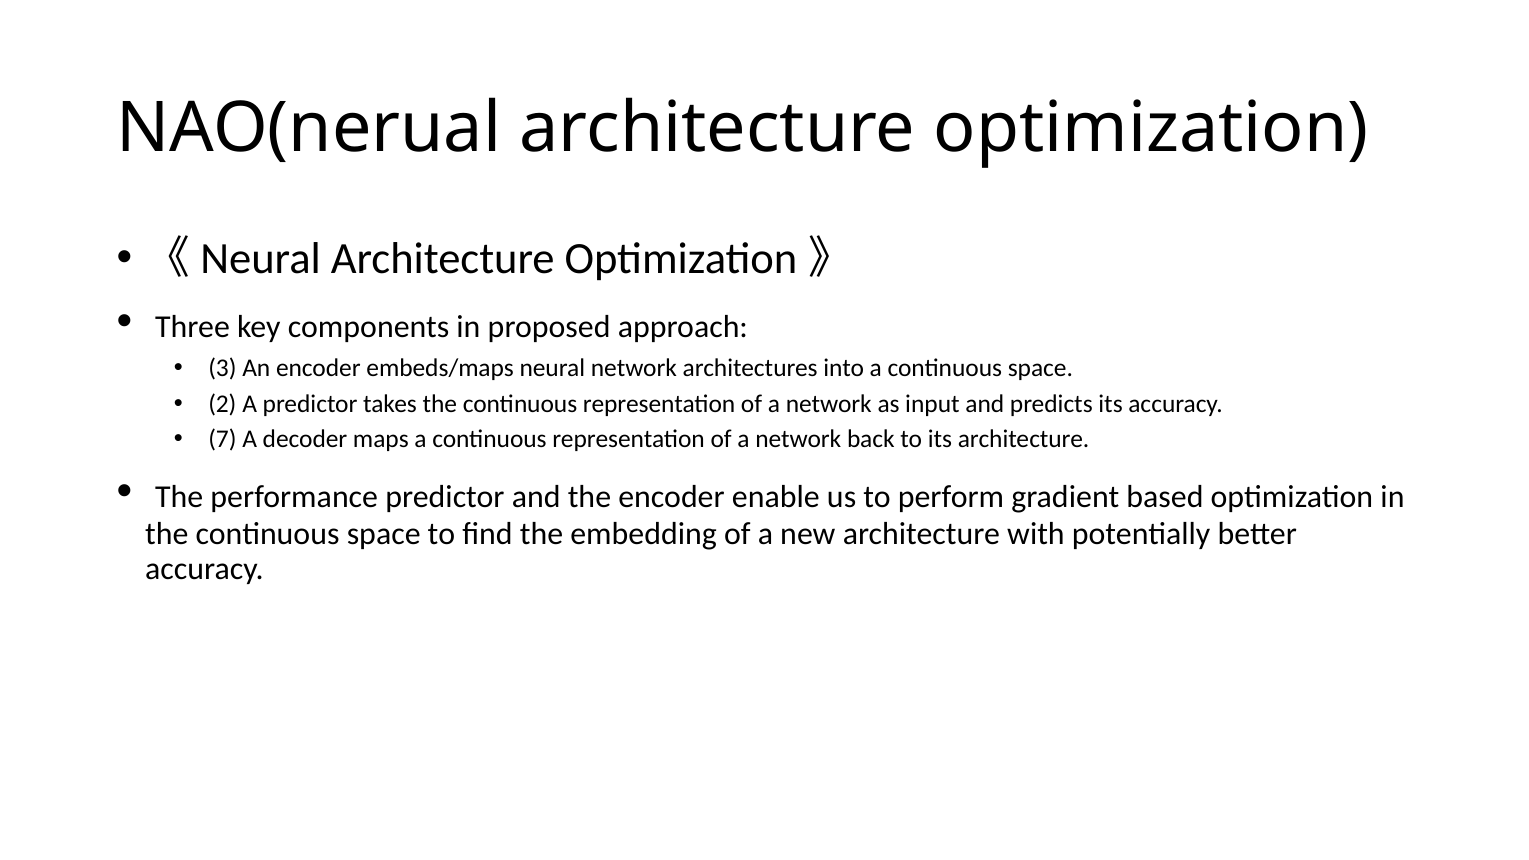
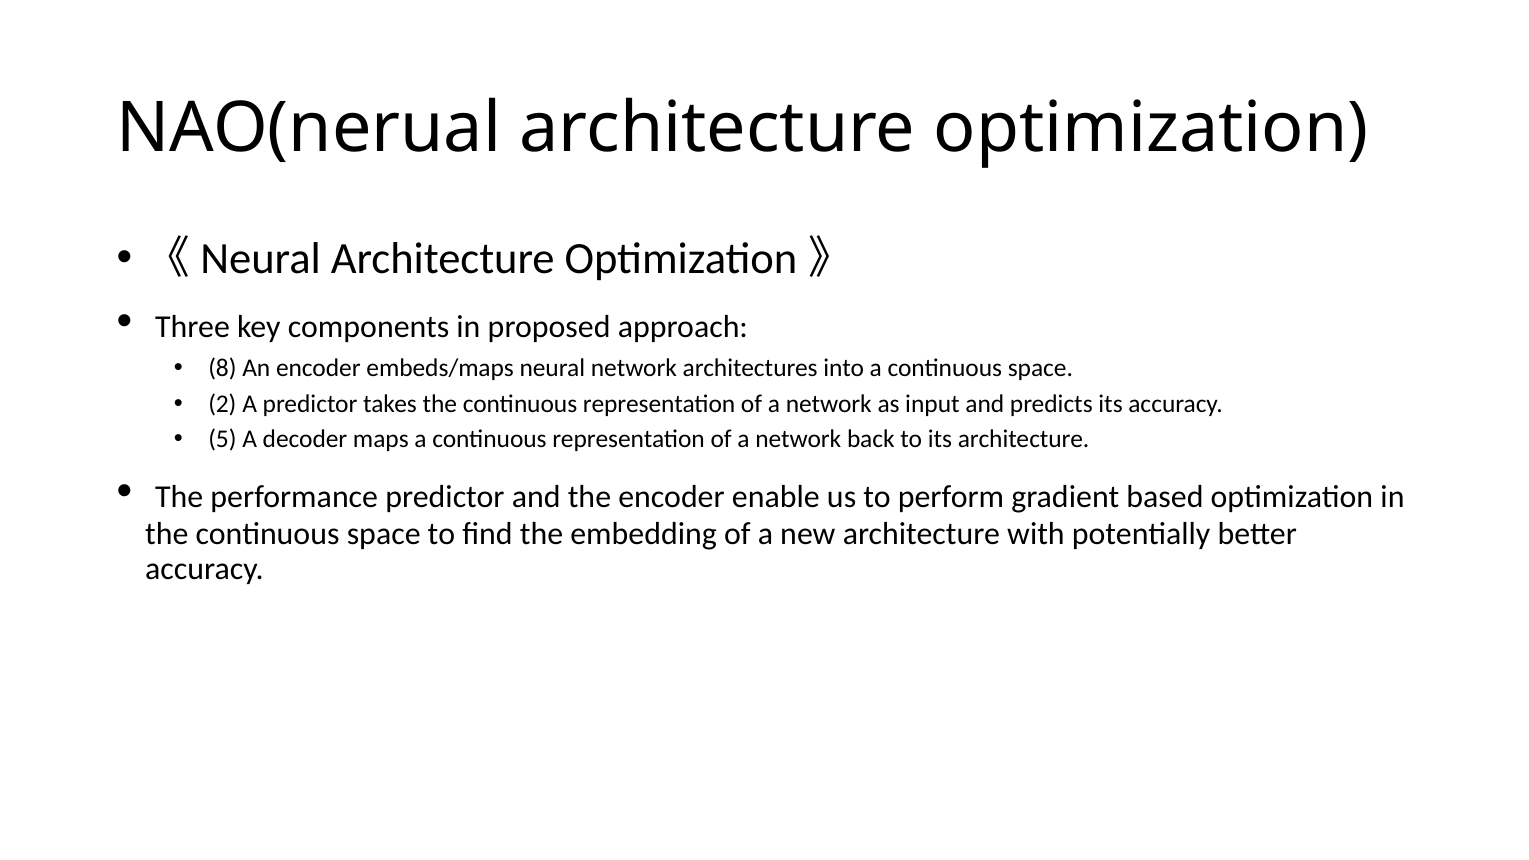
3: 3 -> 8
7: 7 -> 5
